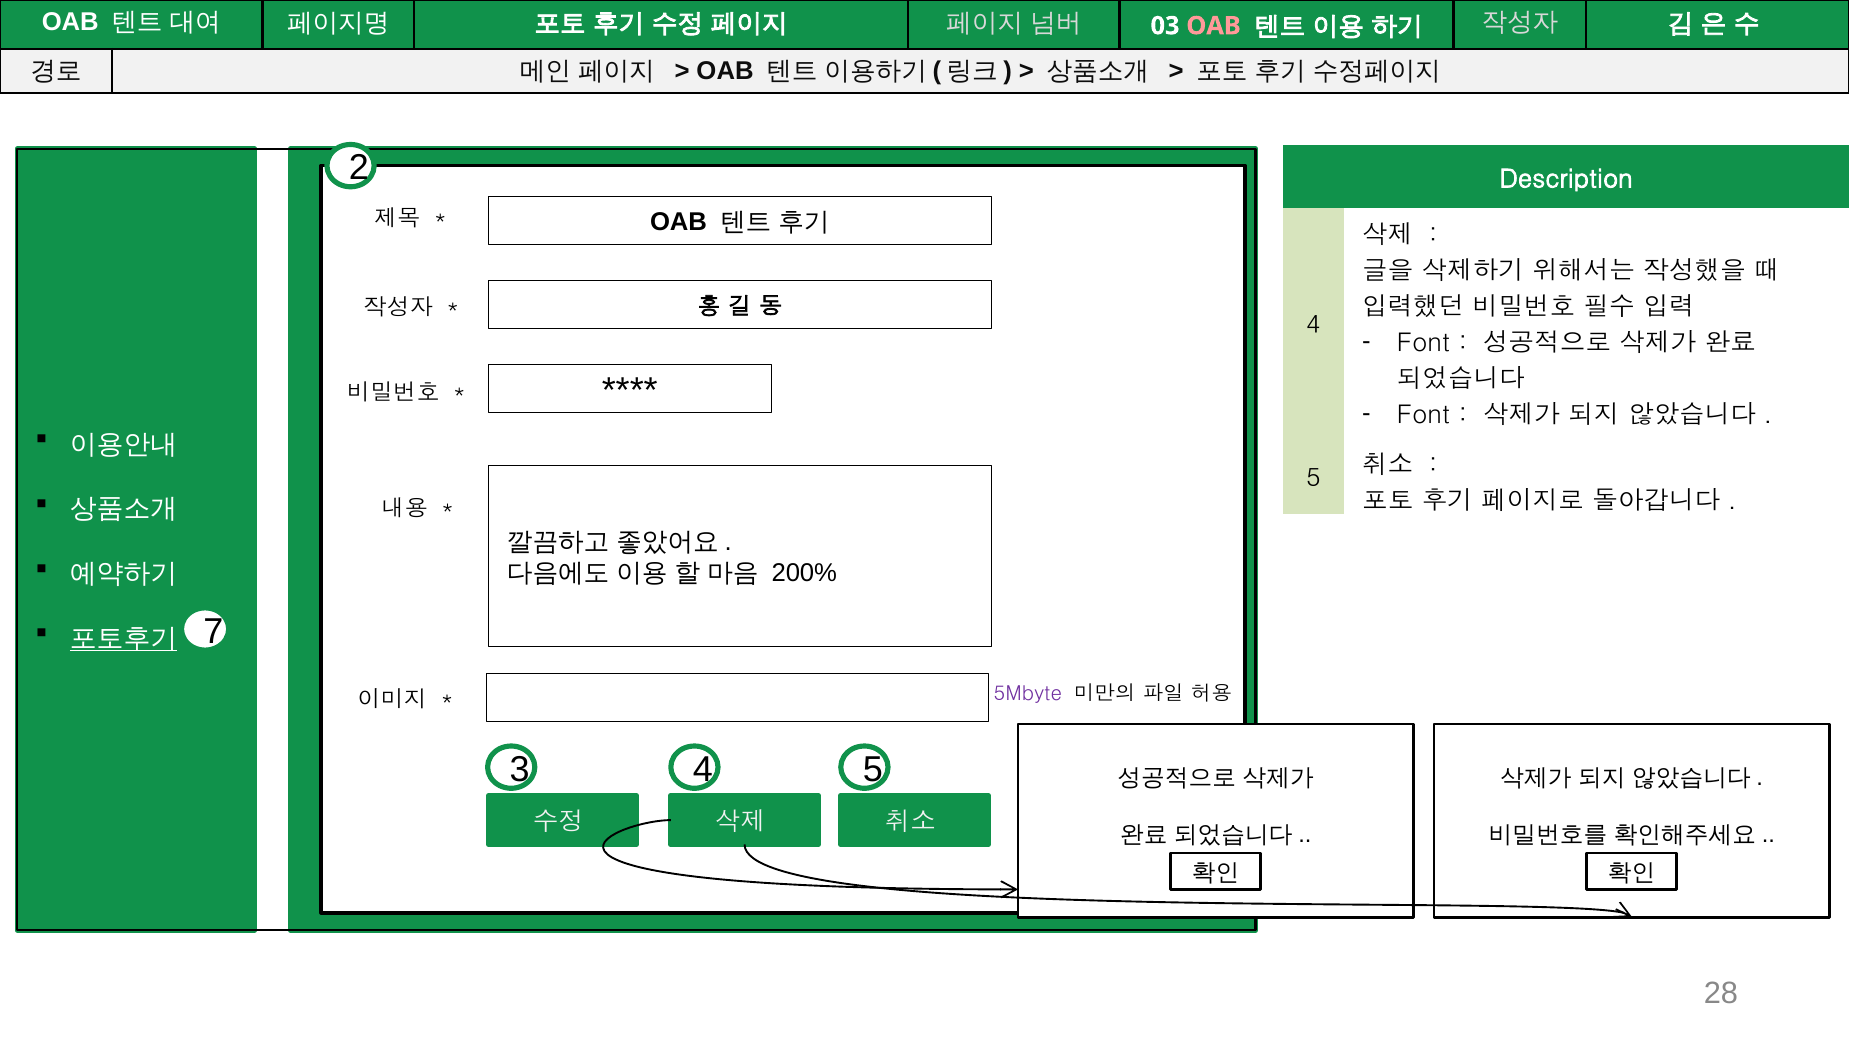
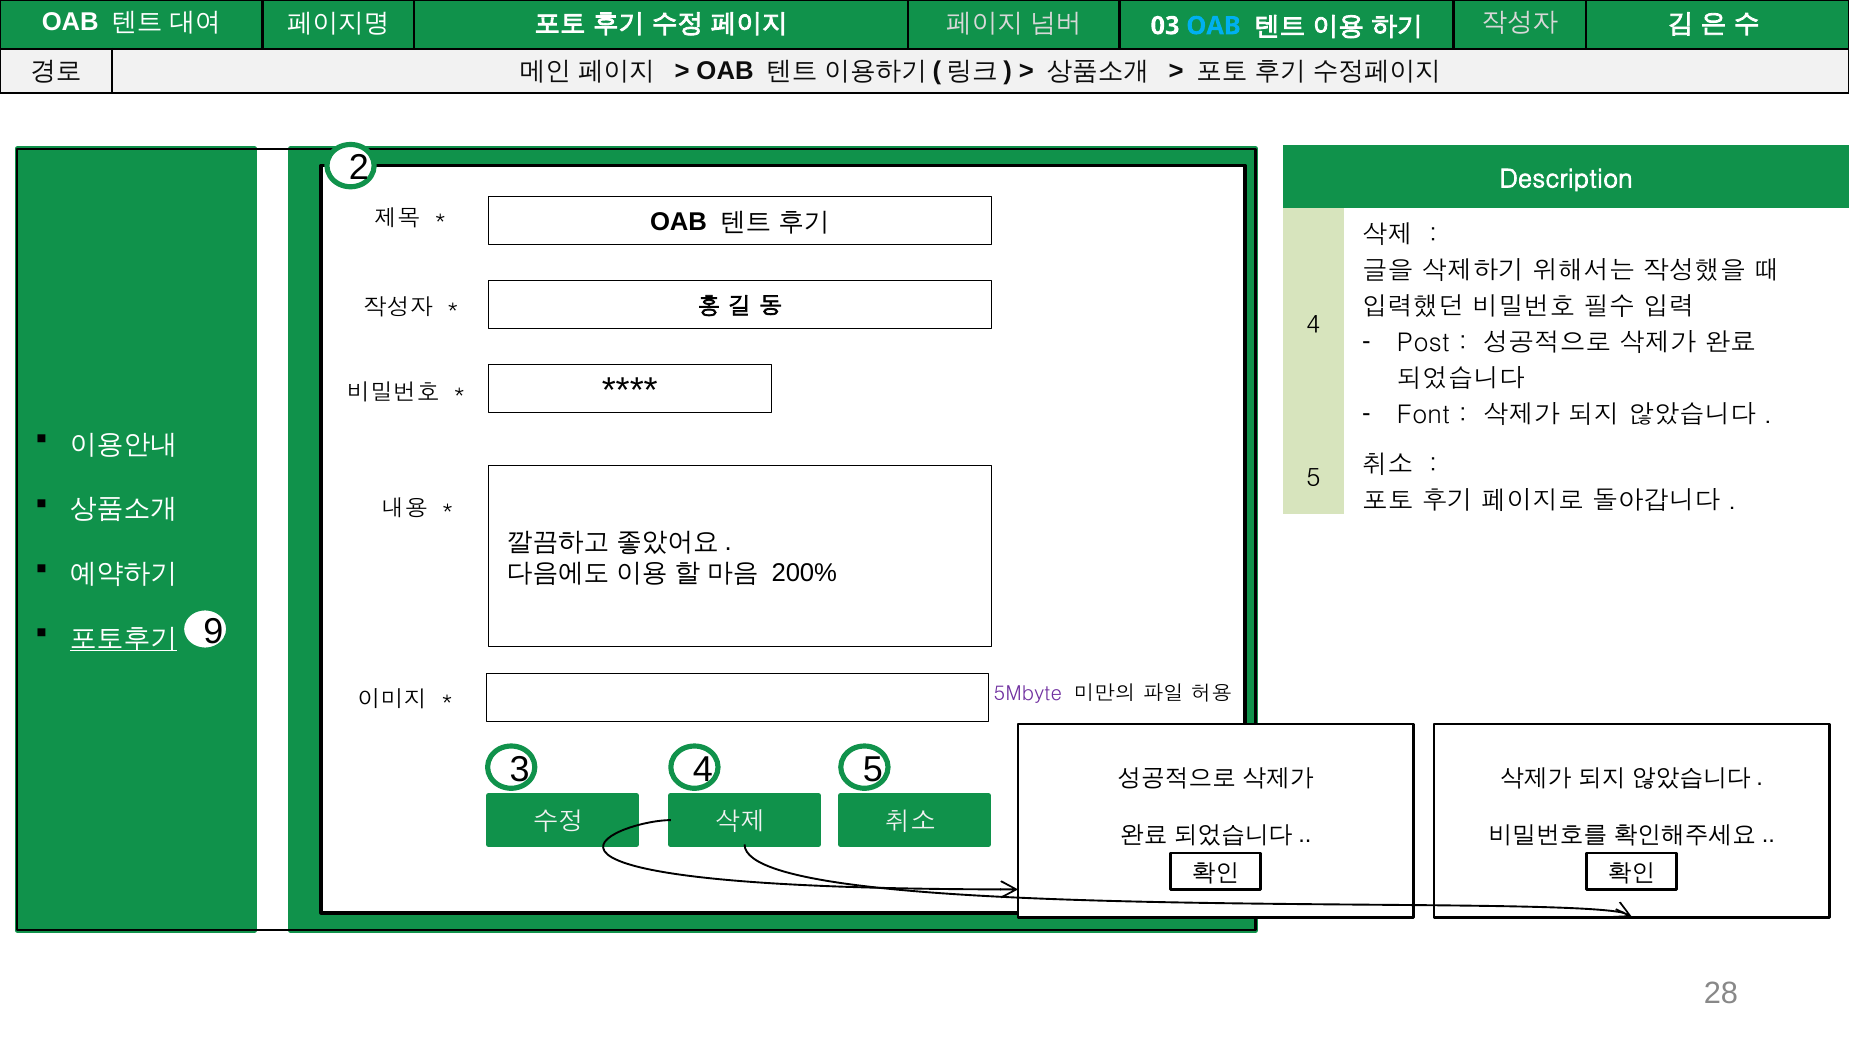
OAB at (1214, 26) colour: pink -> light blue
Font at (1423, 343): Font -> Post
7: 7 -> 9
